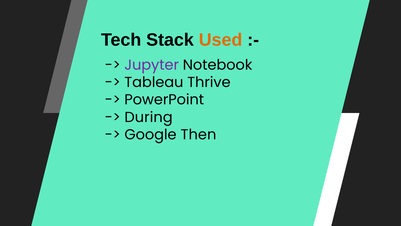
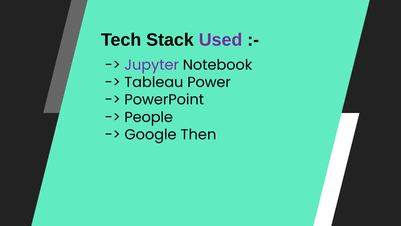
Used colour: orange -> purple
Thrive: Thrive -> Power
During: During -> People
